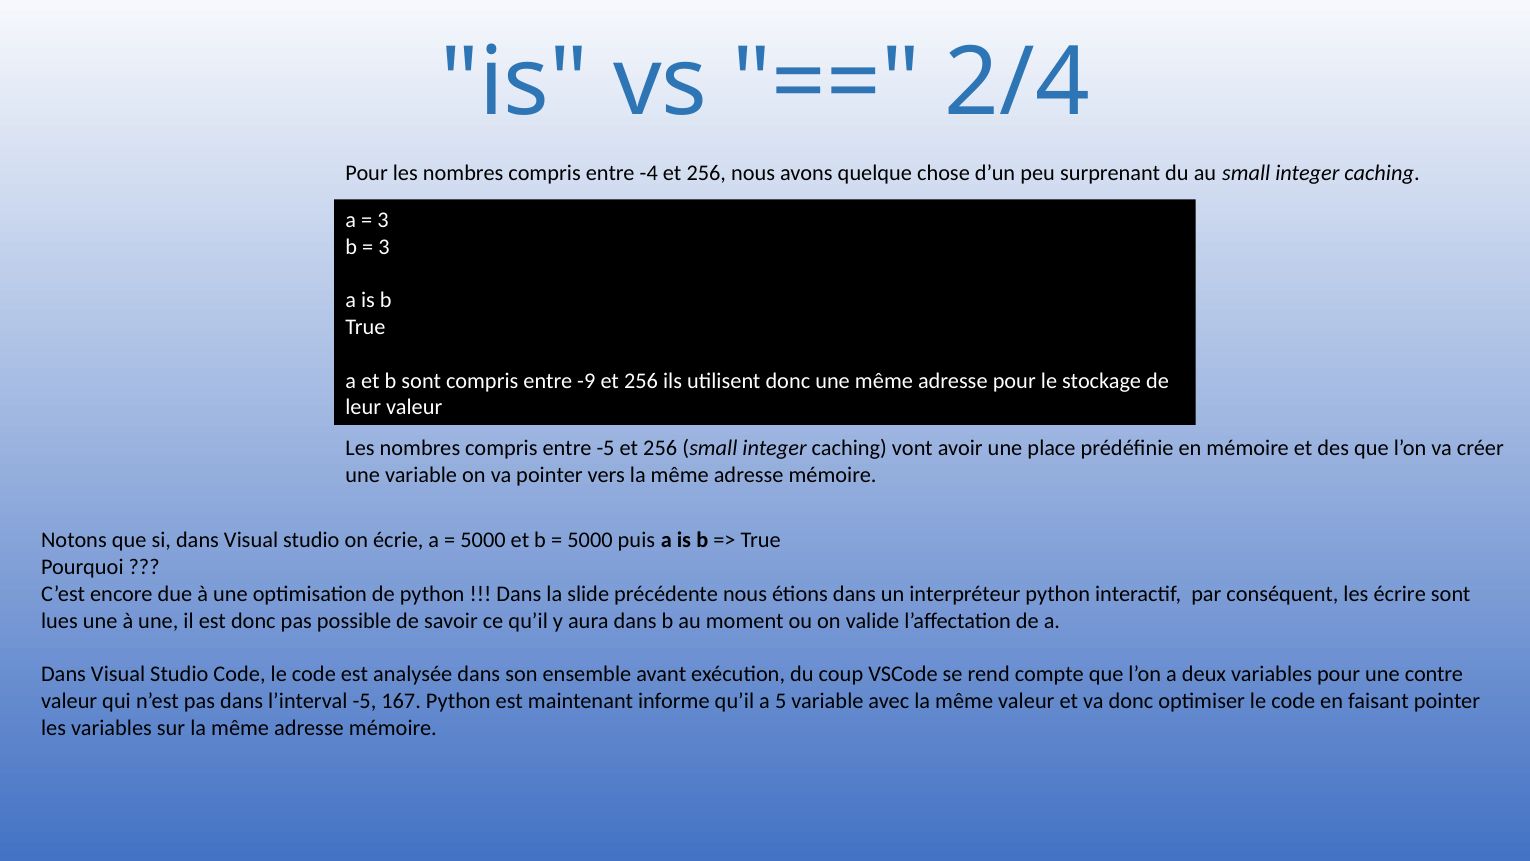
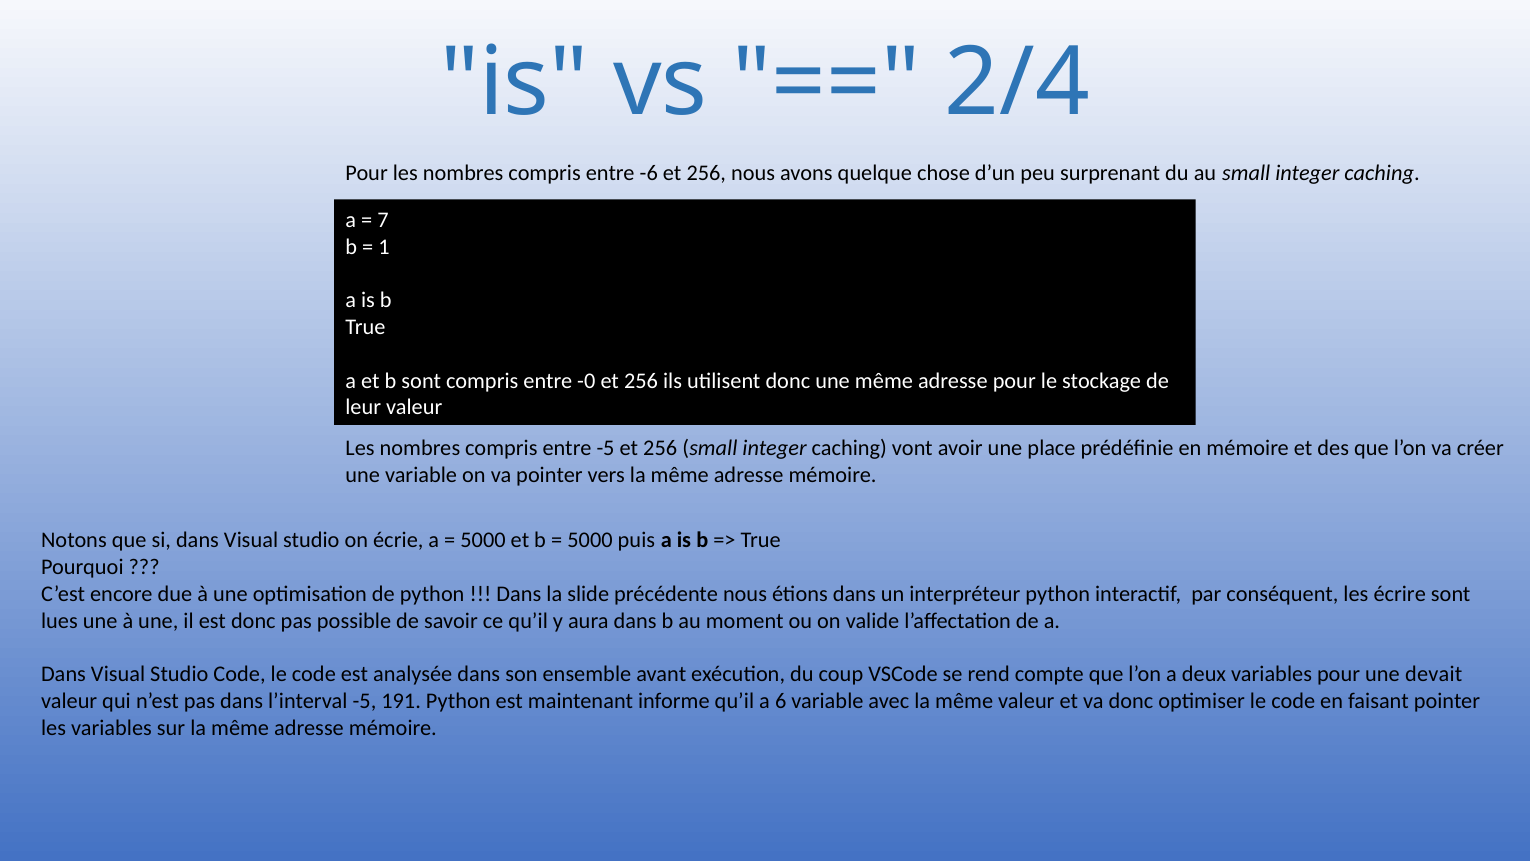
-4: -4 -> -6
3 at (383, 220): 3 -> 7
3 at (384, 247): 3 -> 1
-9: -9 -> -0
contre: contre -> devait
167: 167 -> 191
5: 5 -> 6
